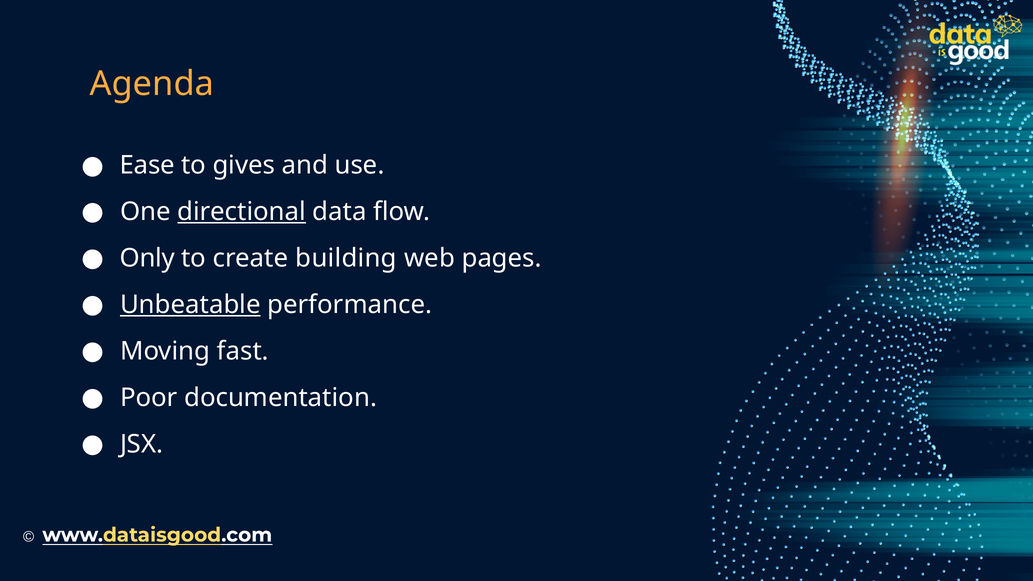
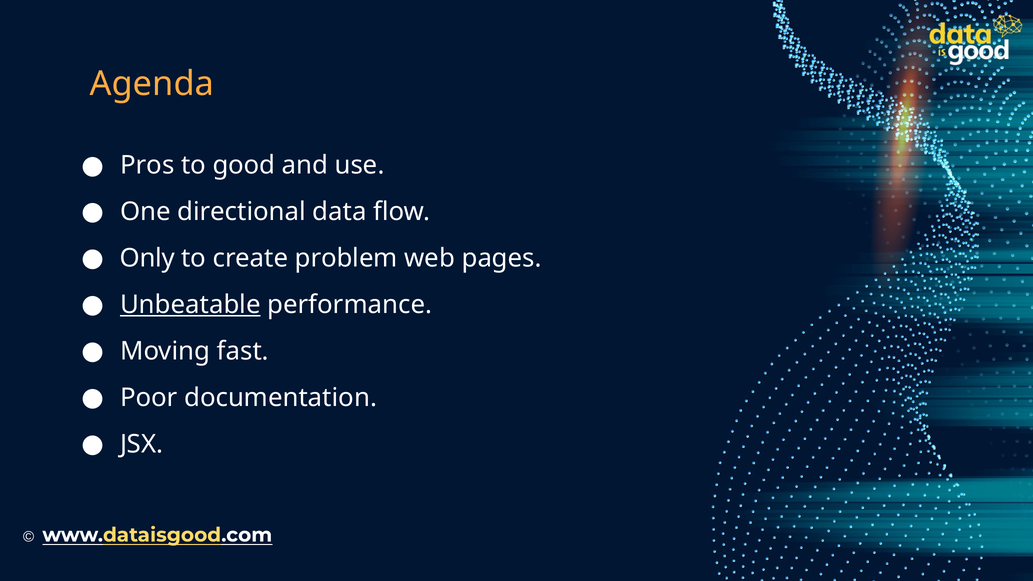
Ease: Ease -> Pros
gives: gives -> good
directional underline: present -> none
building: building -> problem
